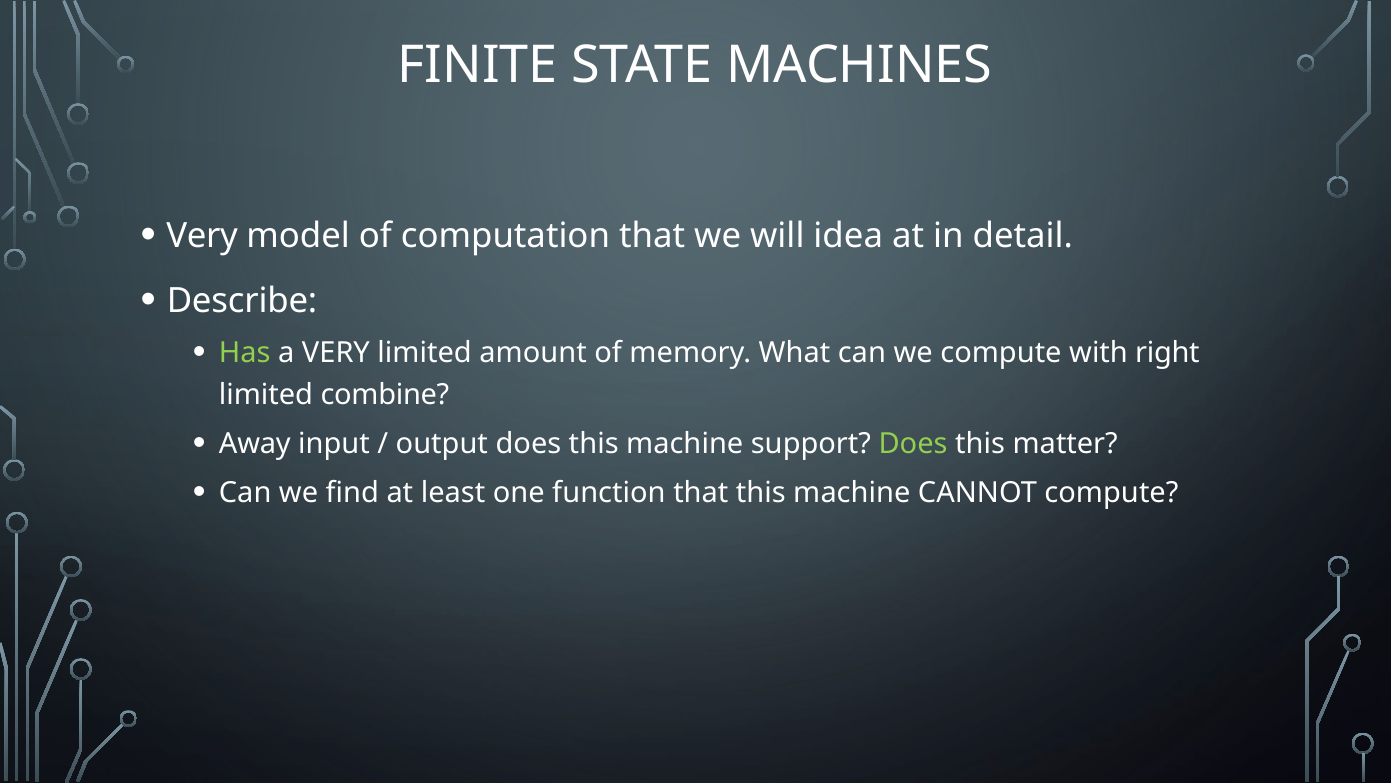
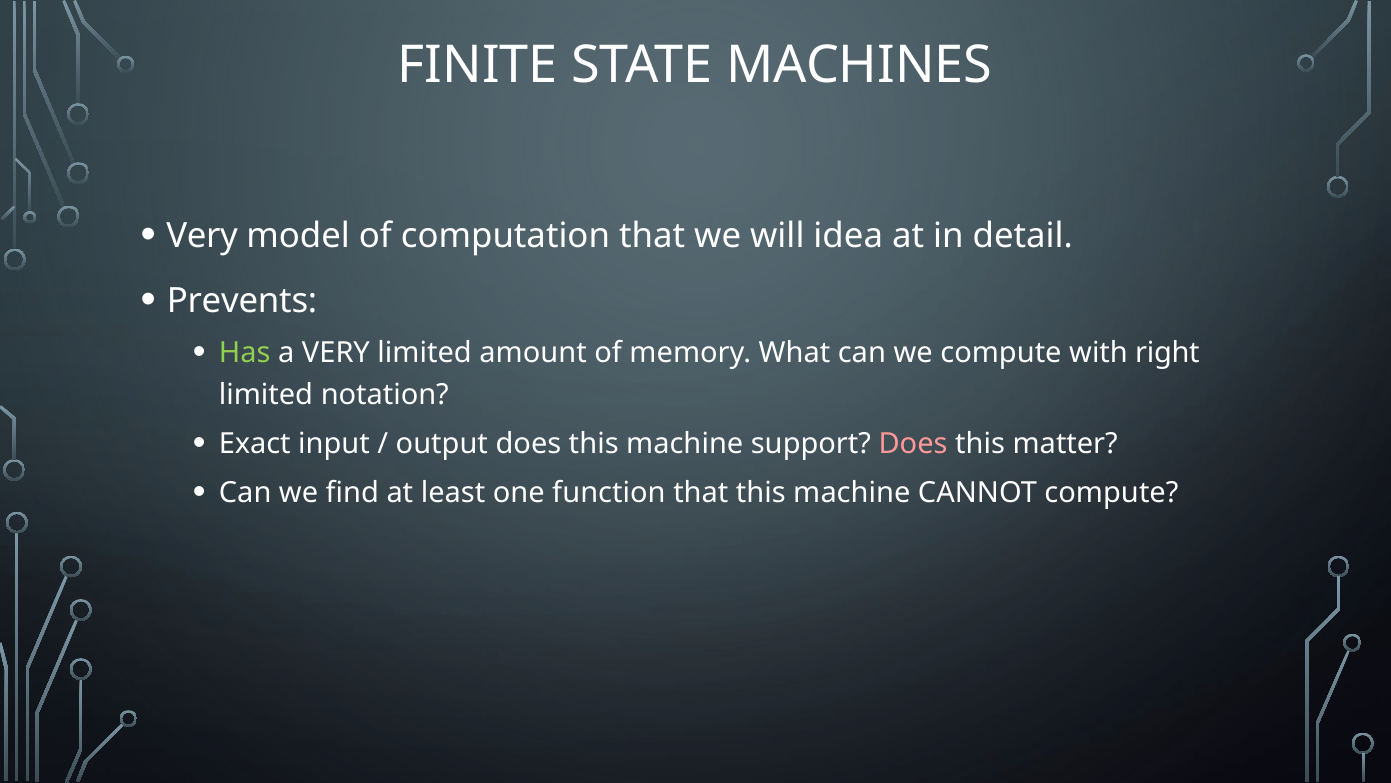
Describe: Describe -> Prevents
combine: combine -> notation
Away: Away -> Exact
Does at (913, 443) colour: light green -> pink
